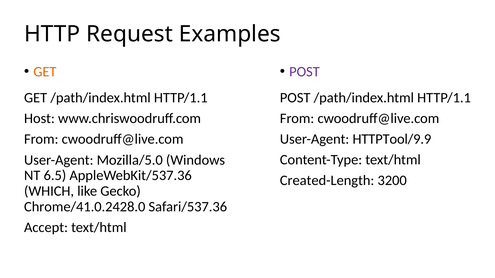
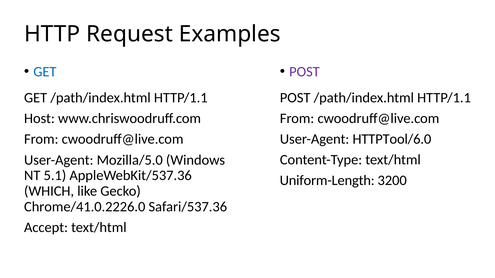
GET at (45, 72) colour: orange -> blue
HTTPTool/9.9: HTTPTool/9.9 -> HTTPTool/6.0
6.5: 6.5 -> 5.1
Created-Length: Created-Length -> Uniform-Length
Chrome/41.0.2428.0: Chrome/41.0.2428.0 -> Chrome/41.0.2226.0
